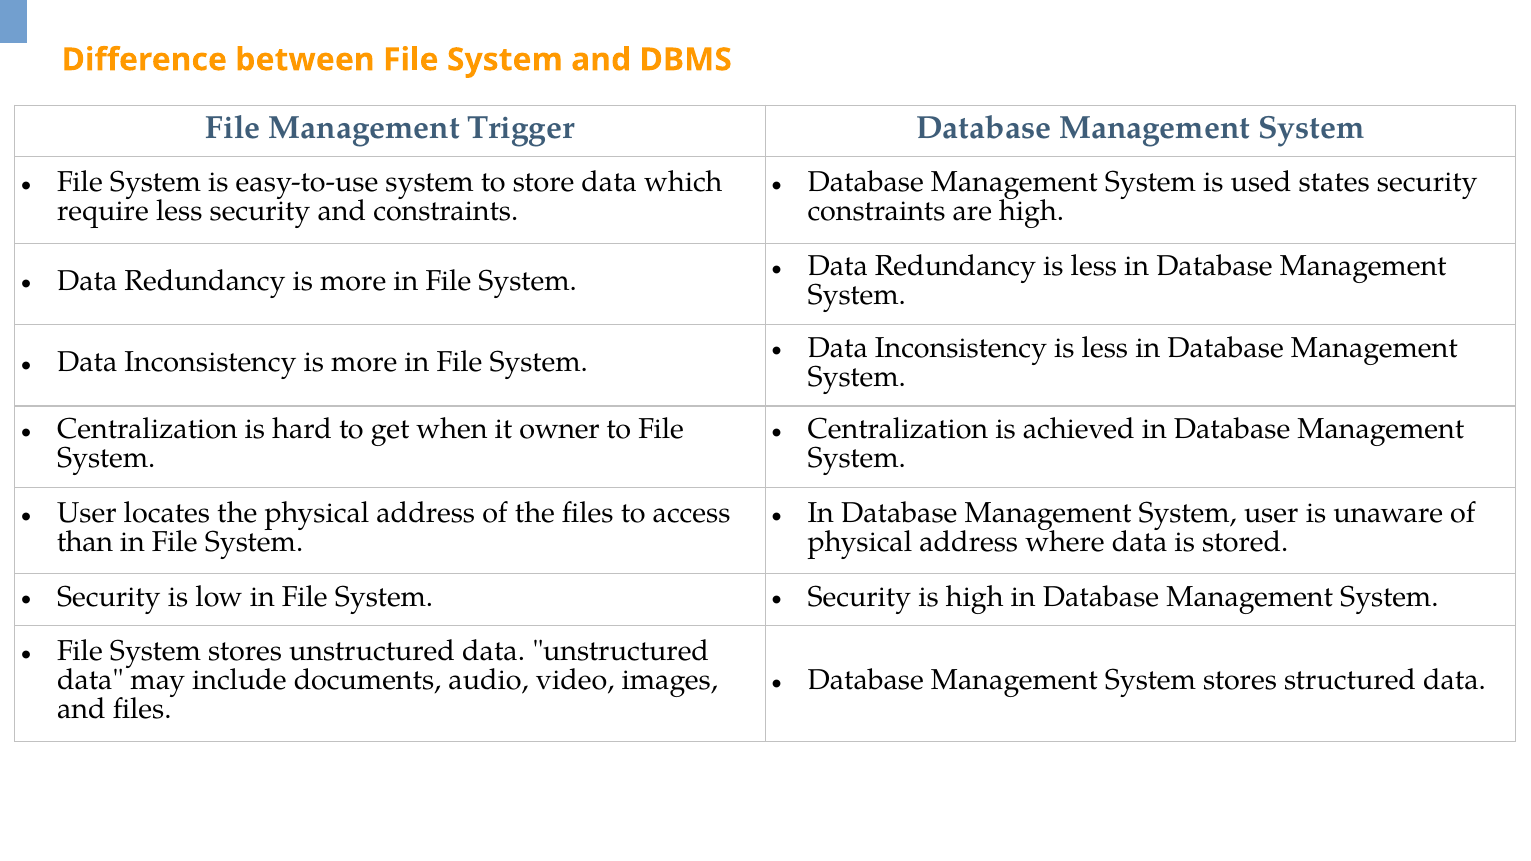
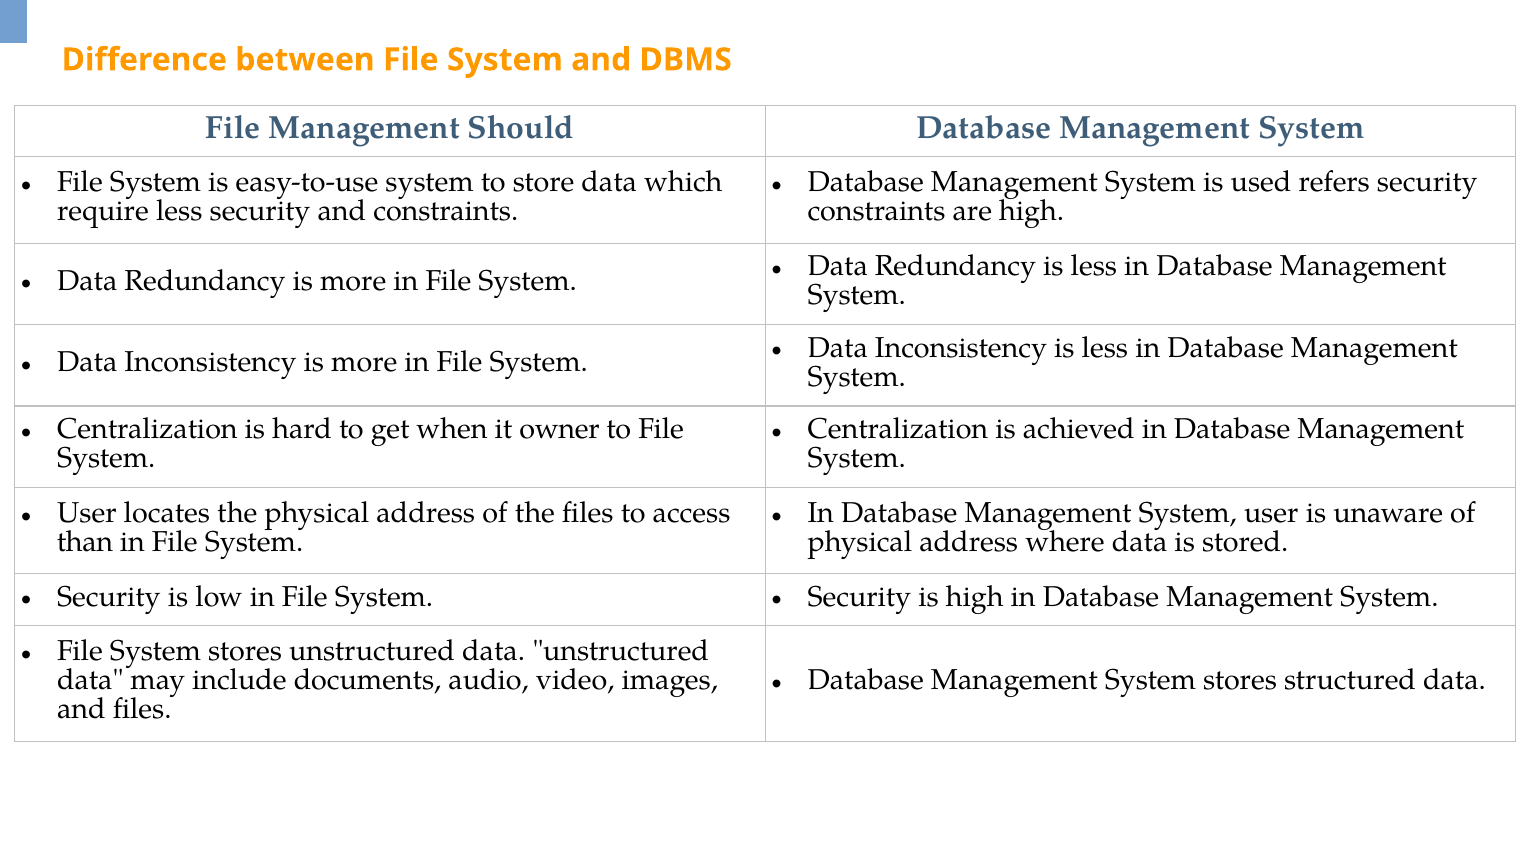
Trigger: Trigger -> Should
states: states -> refers
